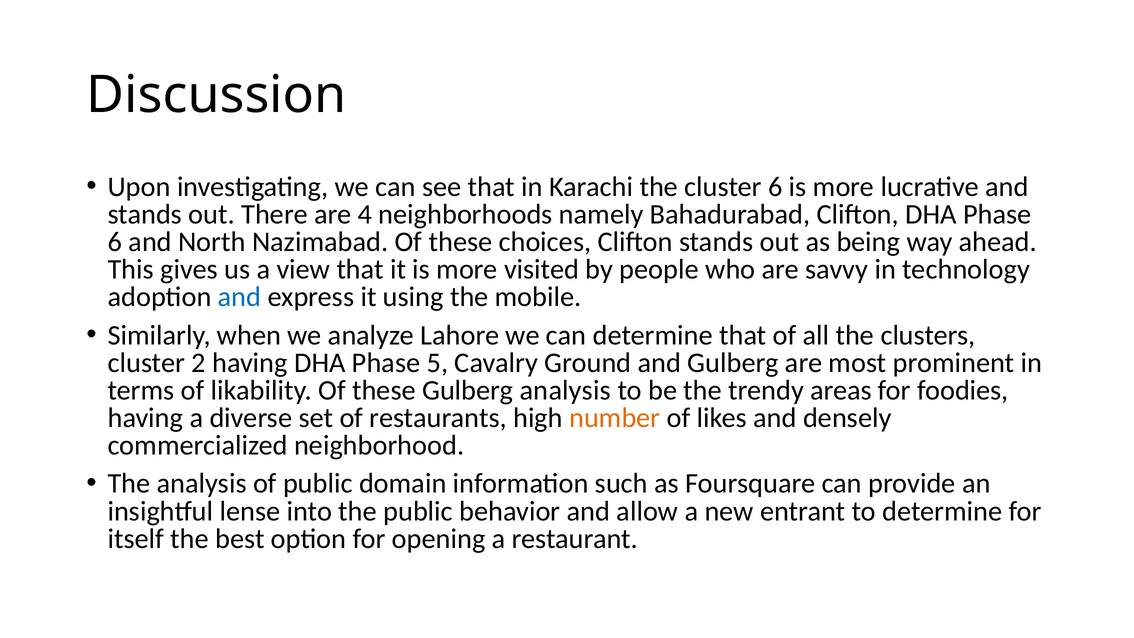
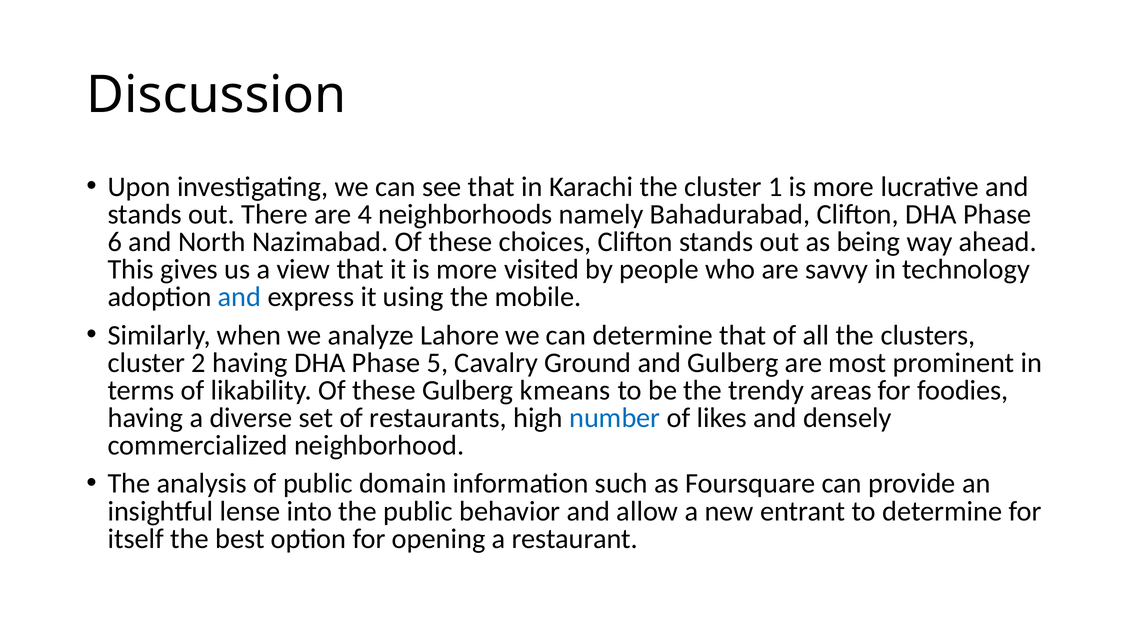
cluster 6: 6 -> 1
Gulberg analysis: analysis -> kmeans
number colour: orange -> blue
